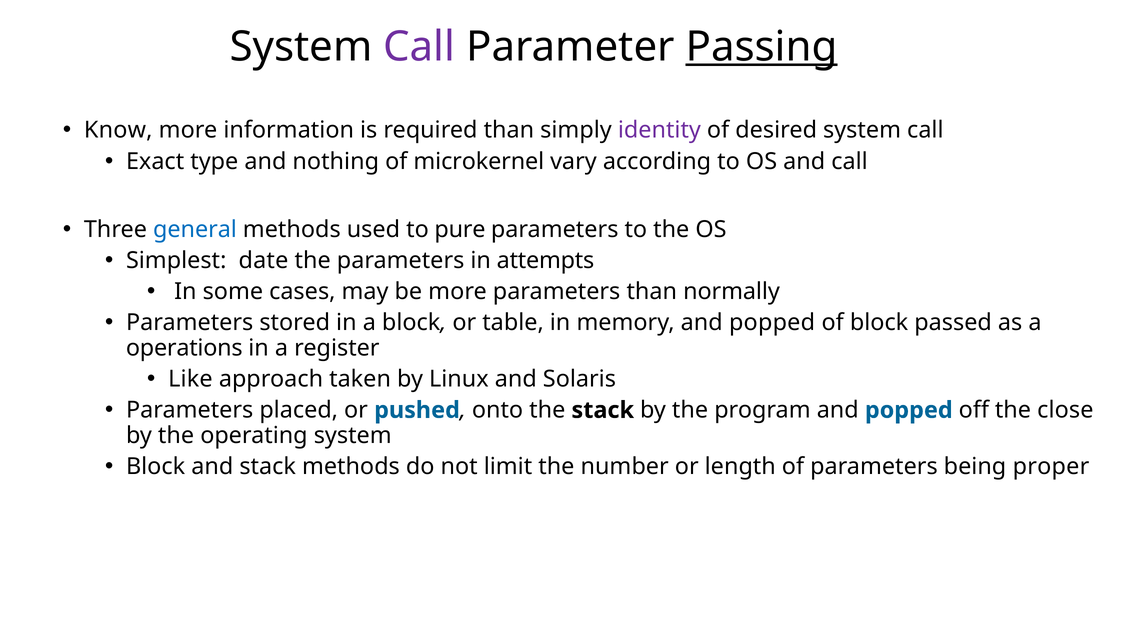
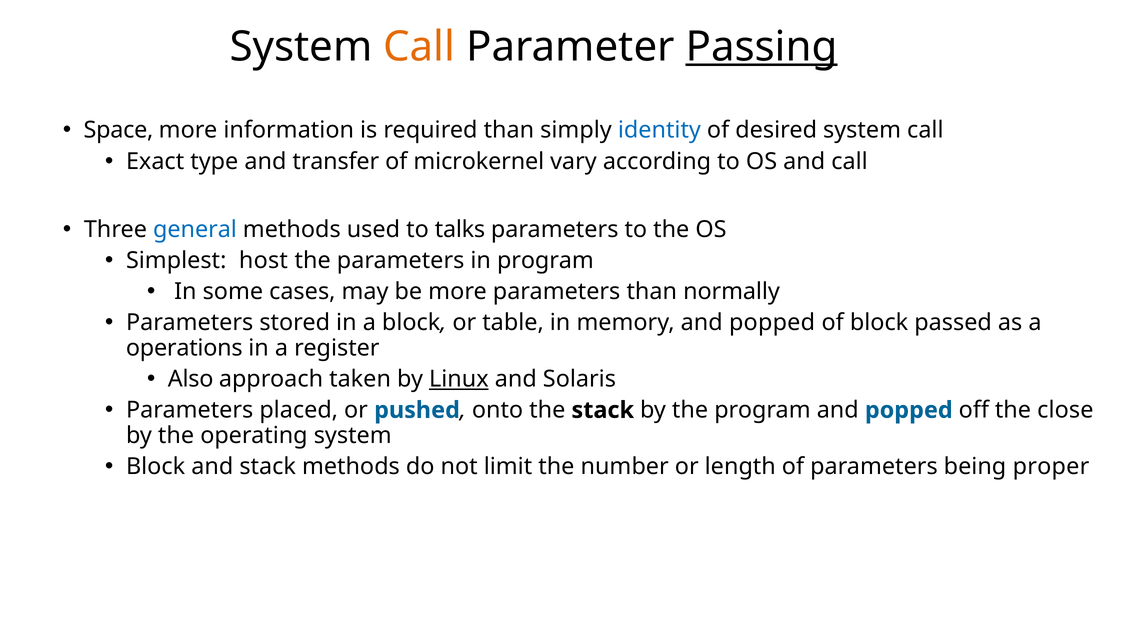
Call at (419, 47) colour: purple -> orange
Know: Know -> Space
identity colour: purple -> blue
nothing: nothing -> transfer
pure: pure -> talks
date: date -> host
in attempts: attempts -> program
Like: Like -> Also
Linux underline: none -> present
